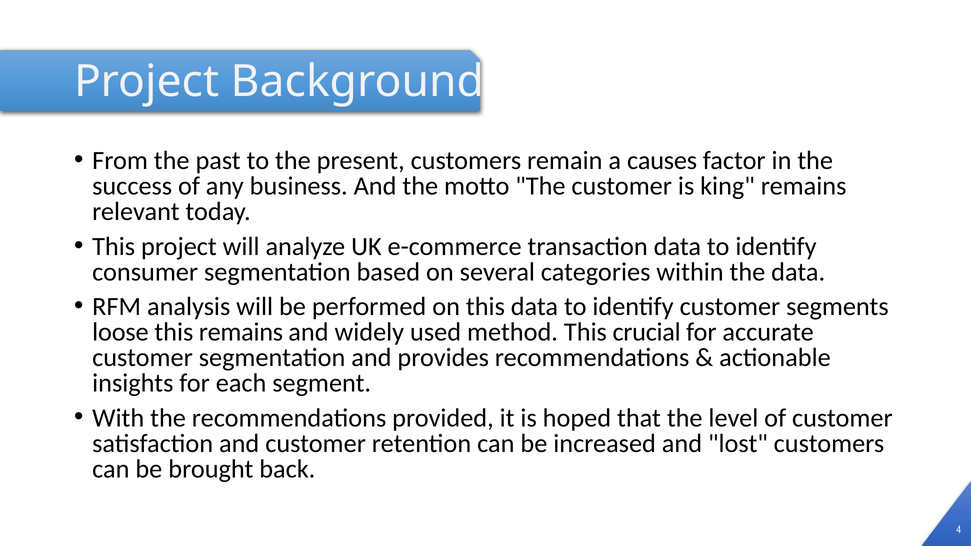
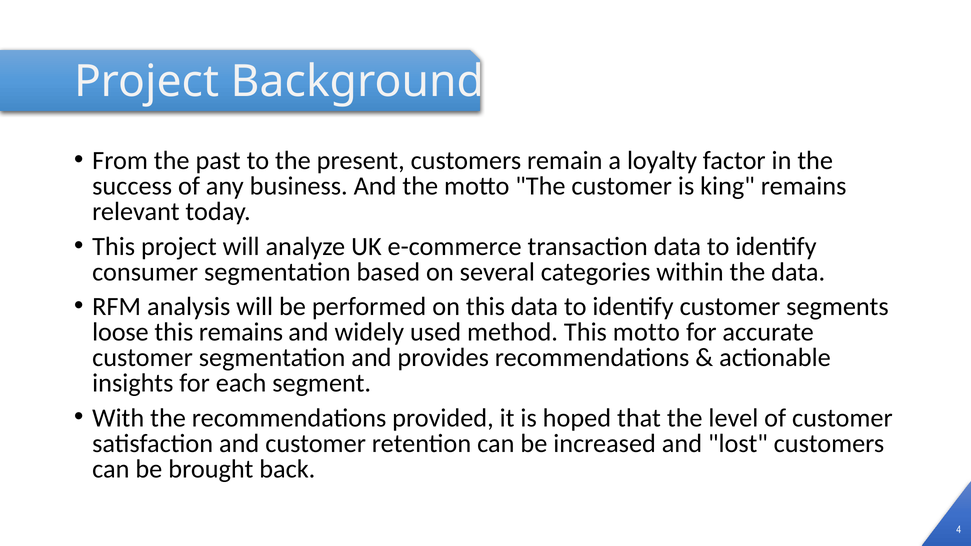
causes: causes -> loyalty
This crucial: crucial -> motto
